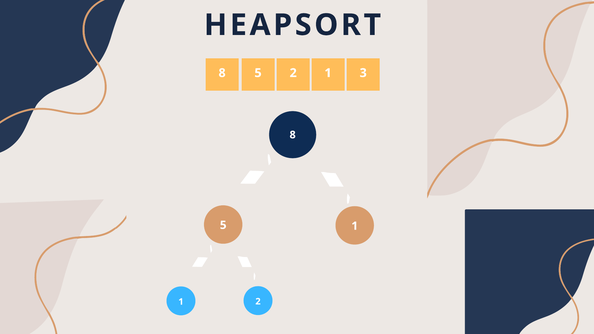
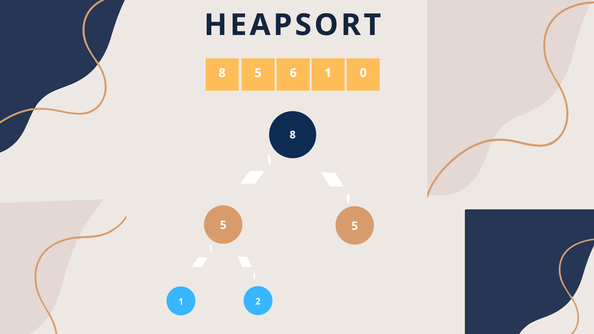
5 2: 2 -> 6
3: 3 -> 0
5 1: 1 -> 5
